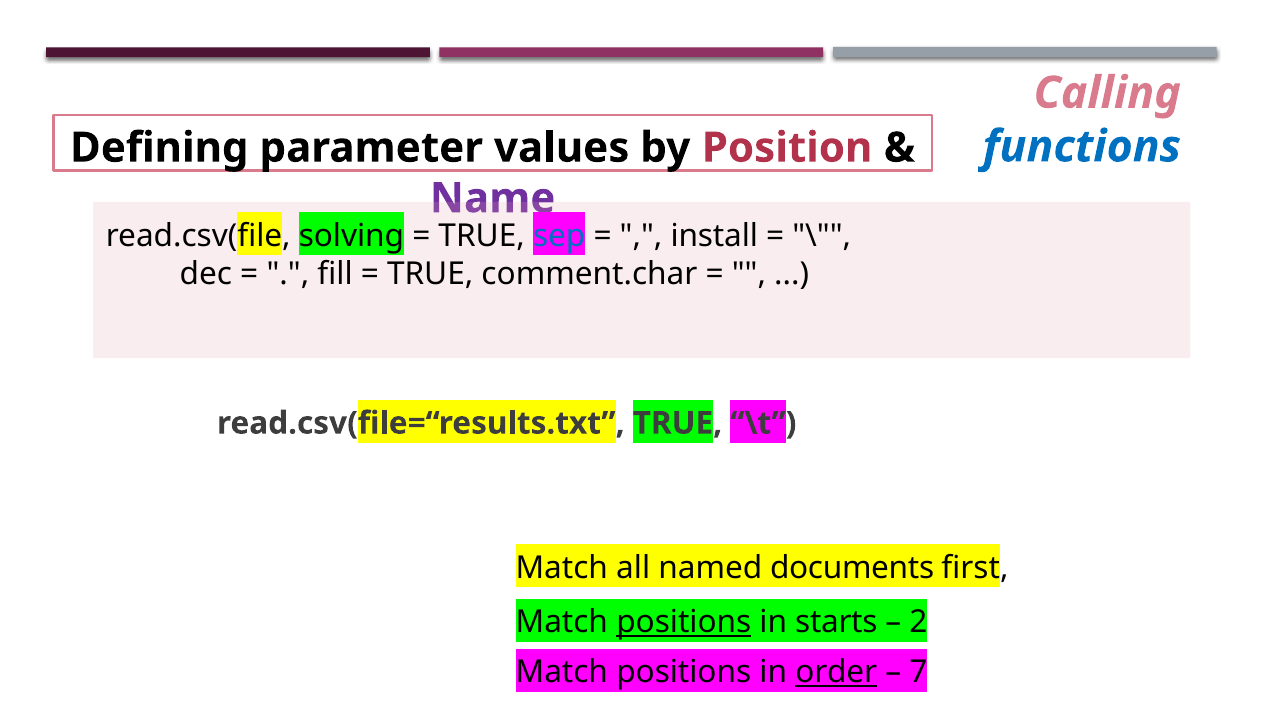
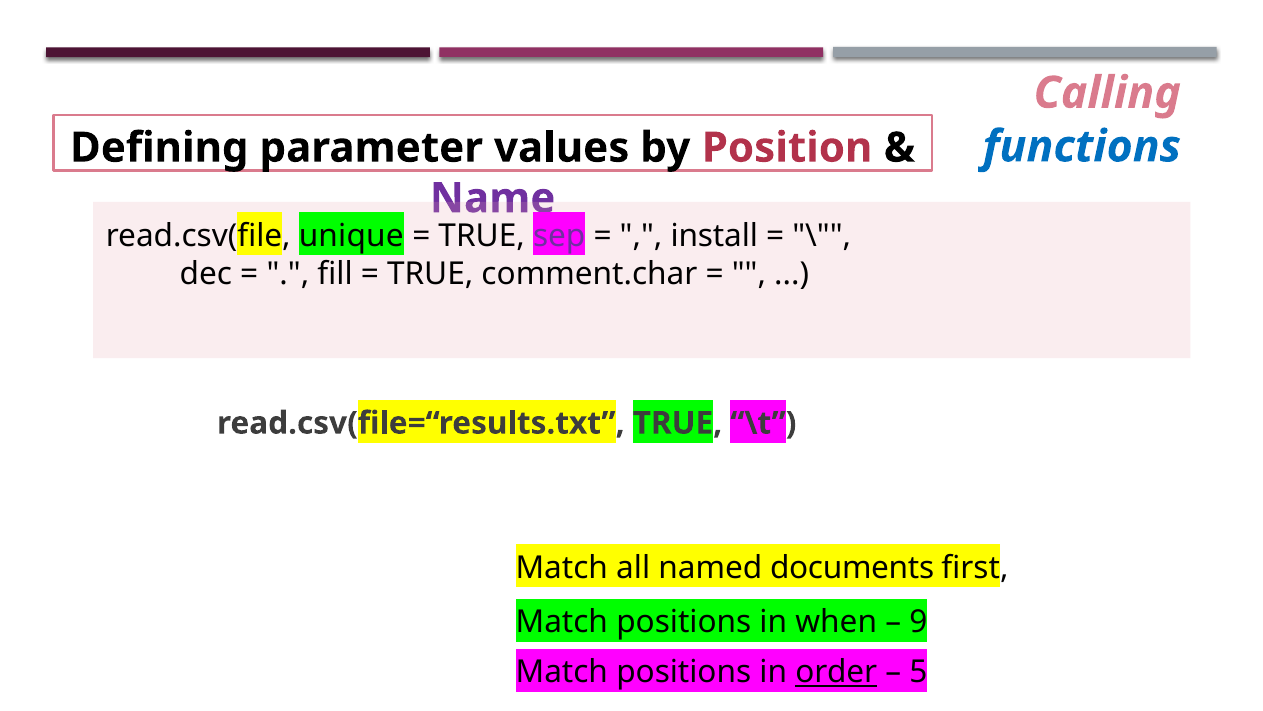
solving: solving -> unique
sep colour: blue -> purple
positions at (684, 621) underline: present -> none
starts: starts -> when
2: 2 -> 9
7: 7 -> 5
